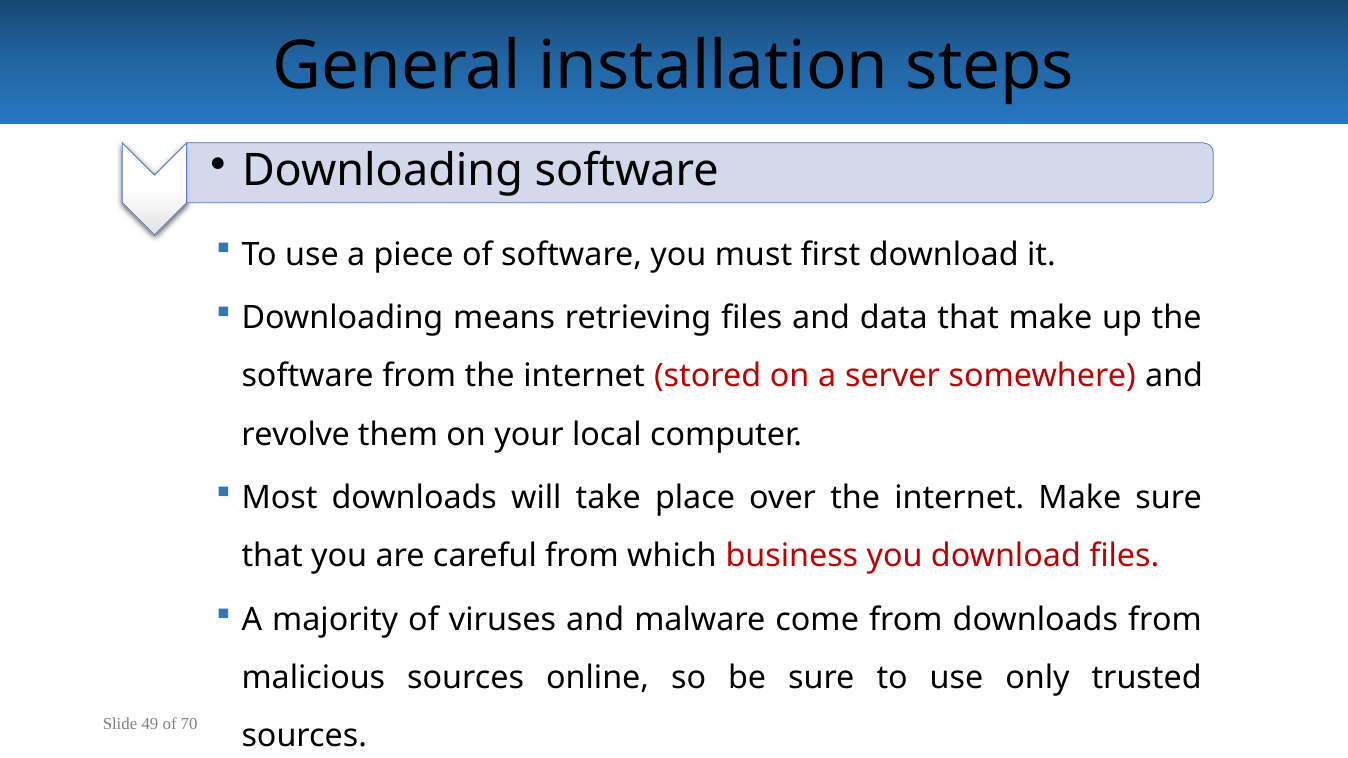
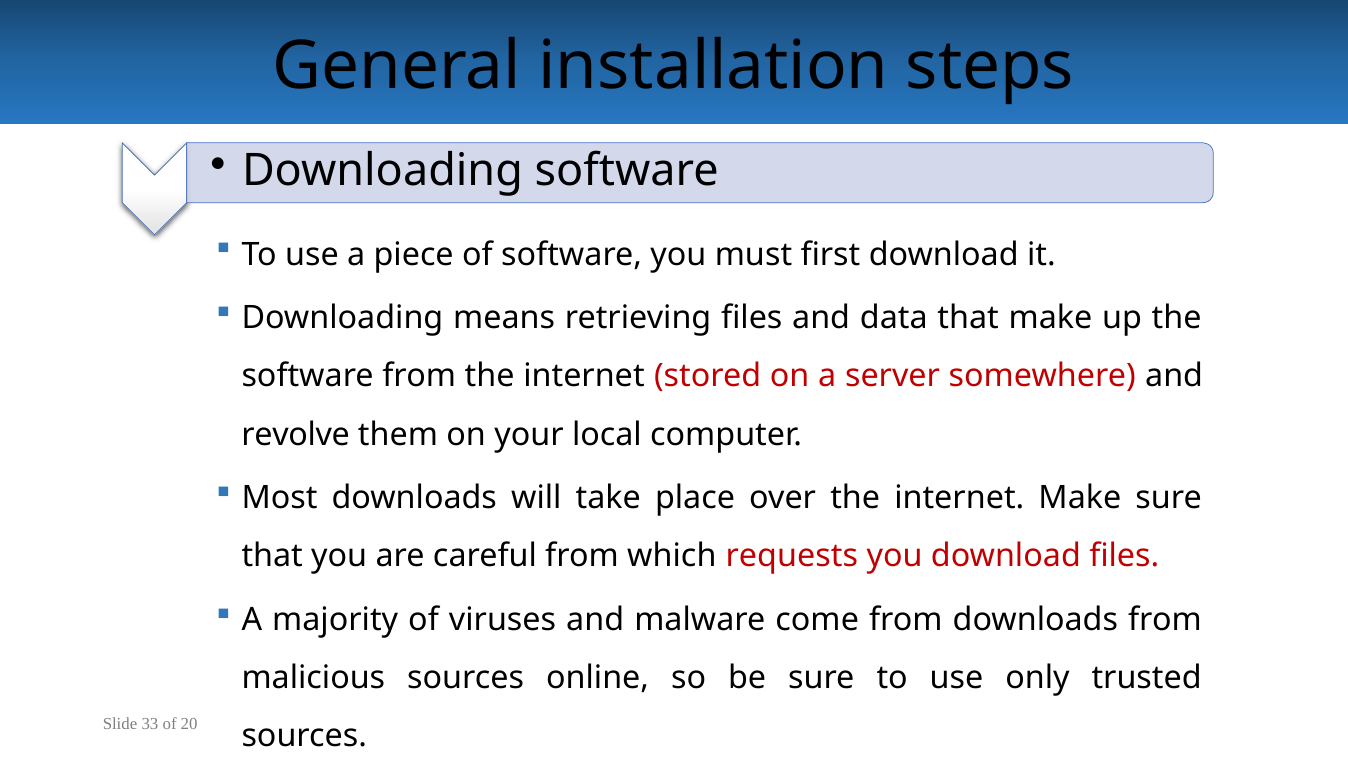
business: business -> requests
49: 49 -> 33
70: 70 -> 20
